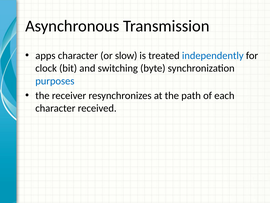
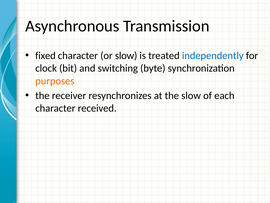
apps: apps -> fixed
purposes colour: blue -> orange
the path: path -> slow
